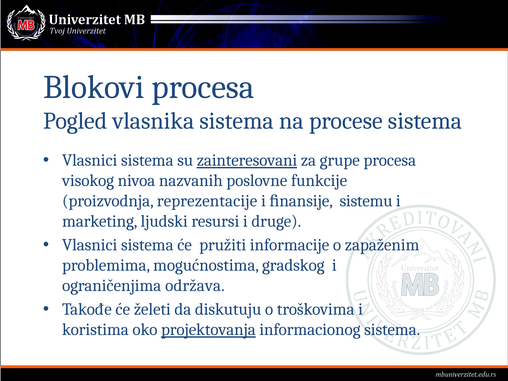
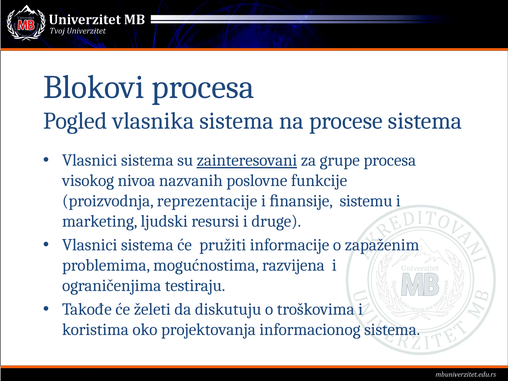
gradskog: gradskog -> razvijena
održava: održava -> testiraju
projektovanja underline: present -> none
